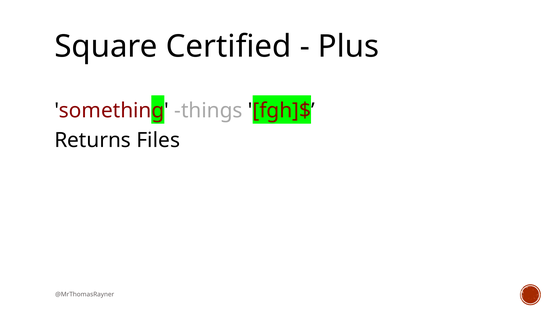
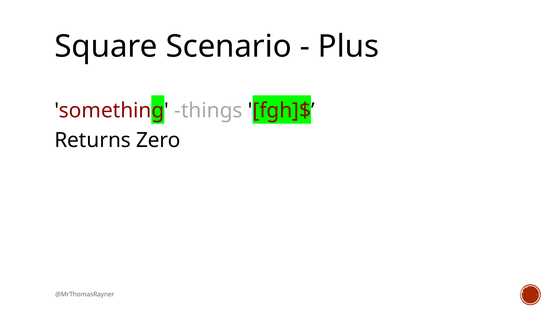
Certified: Certified -> Scenario
Files: Files -> Zero
